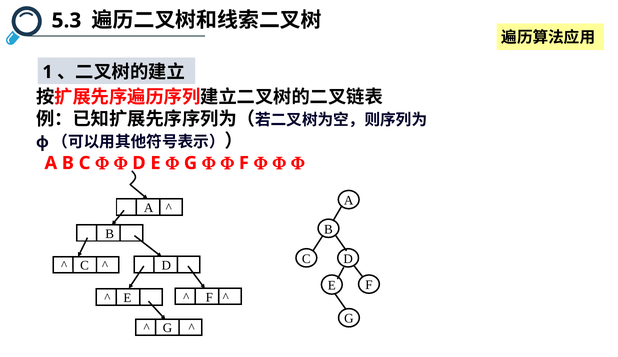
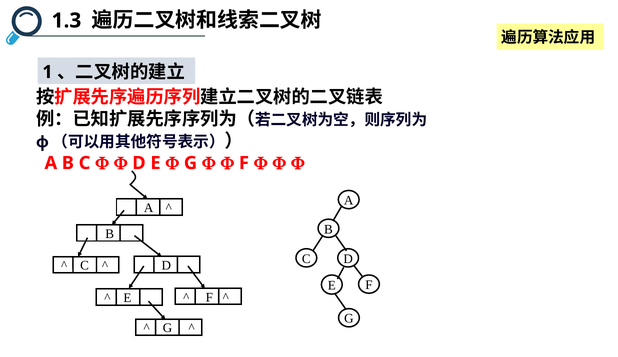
5.3: 5.3 -> 1.3
